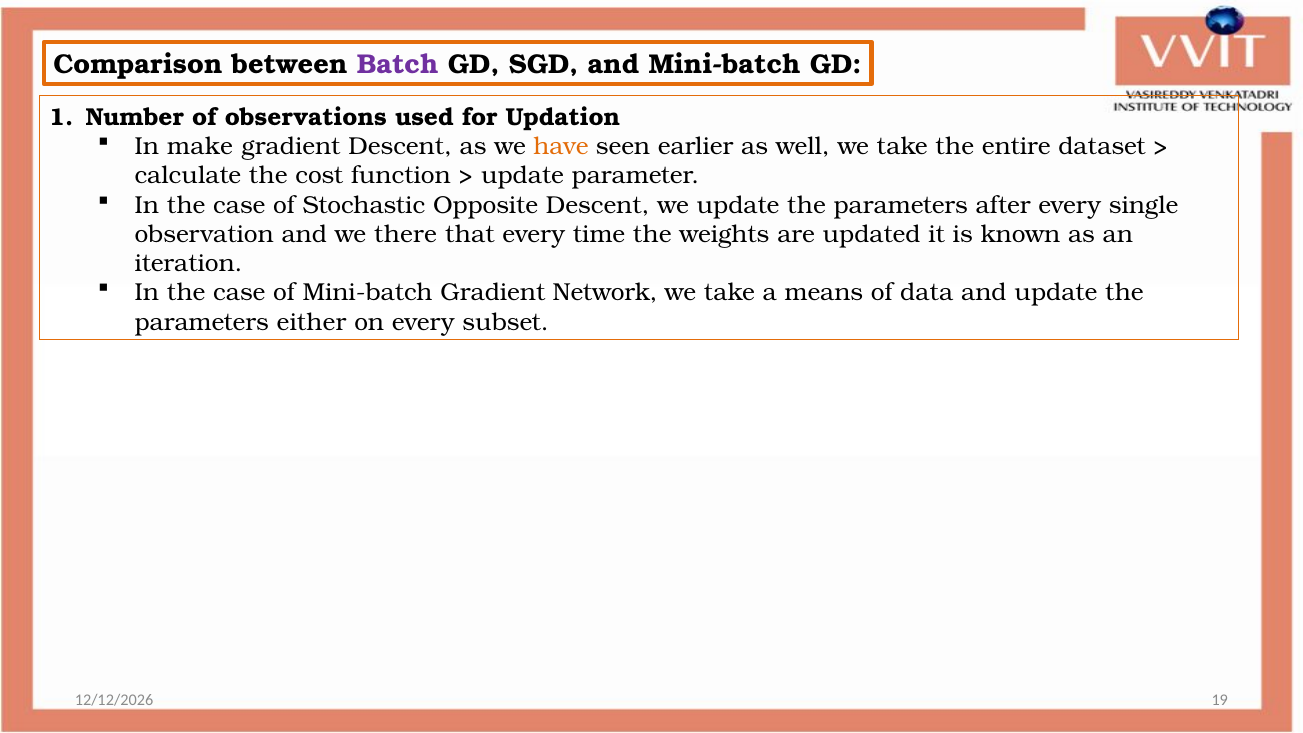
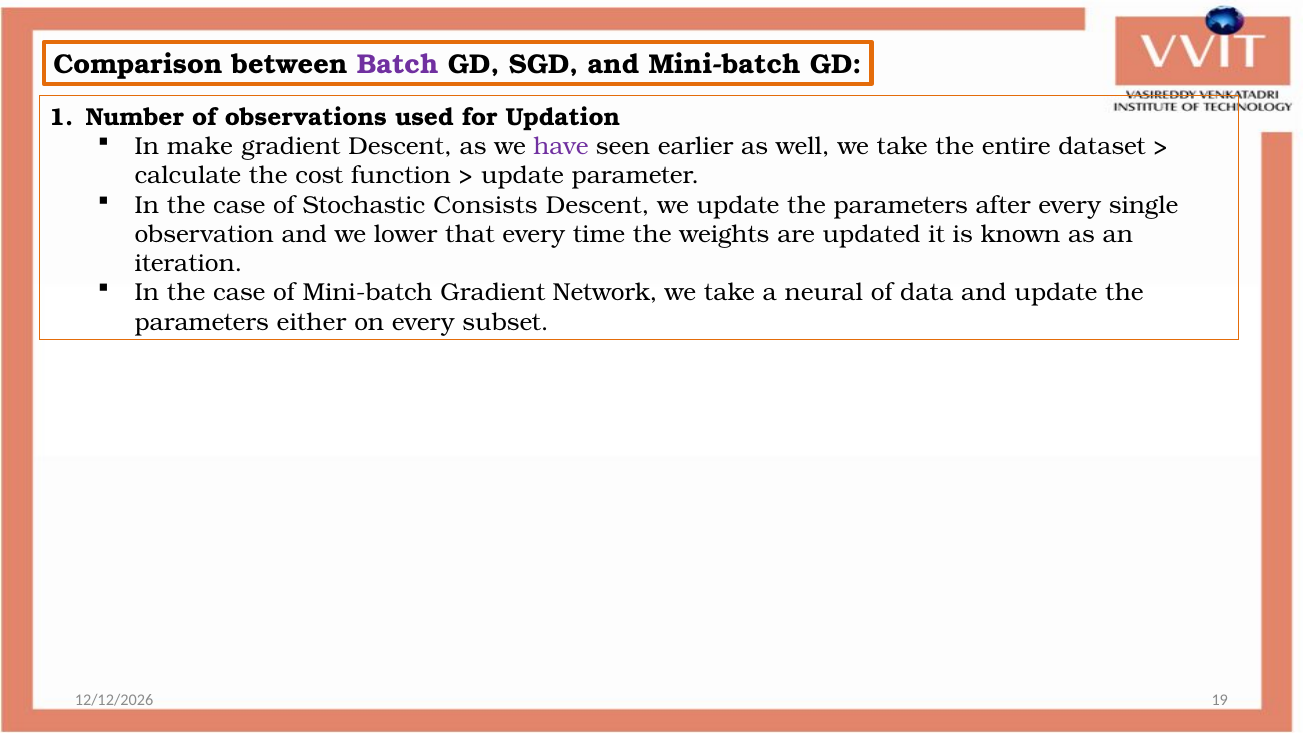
have colour: orange -> purple
Opposite: Opposite -> Consists
there: there -> lower
means: means -> neural
